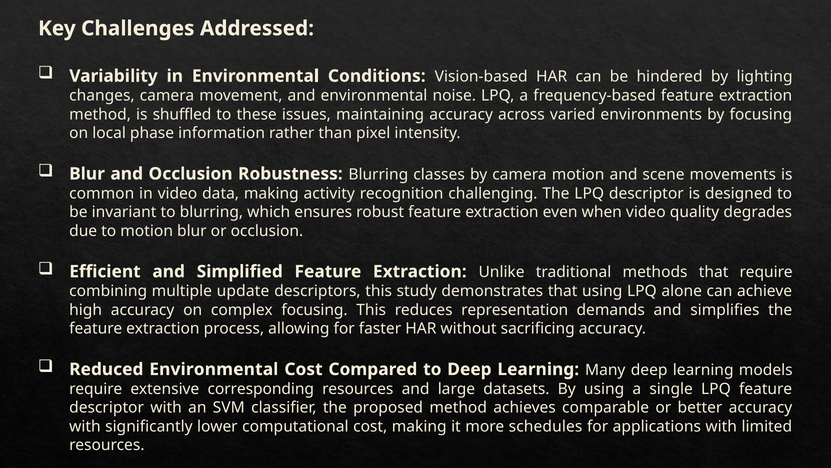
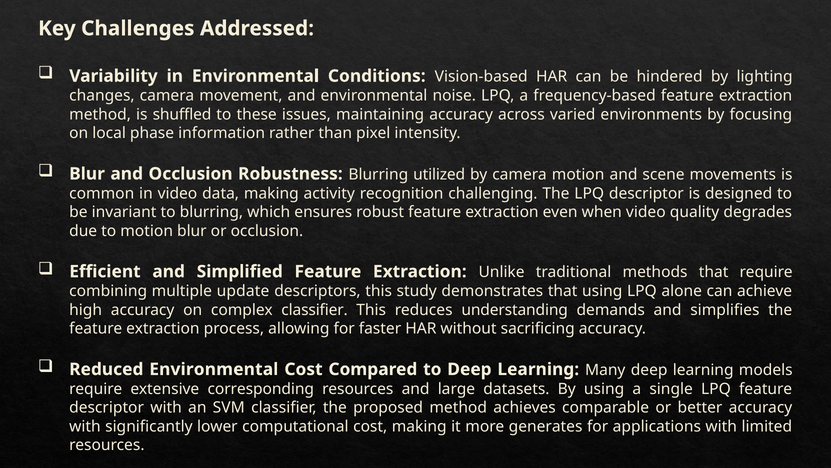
classes: classes -> utilized
complex focusing: focusing -> classifier
representation: representation -> understanding
schedules: schedules -> generates
